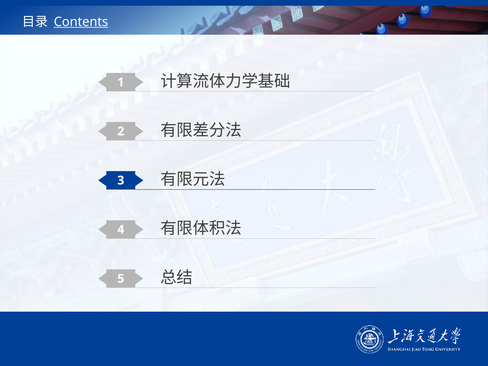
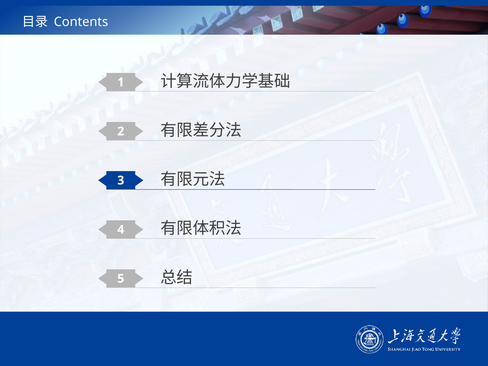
Contents underline: present -> none
